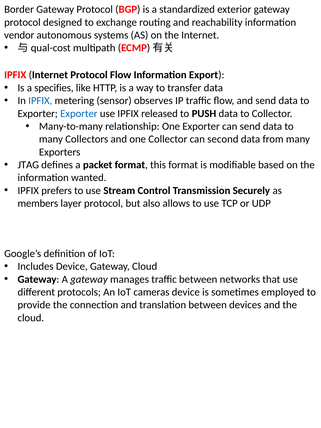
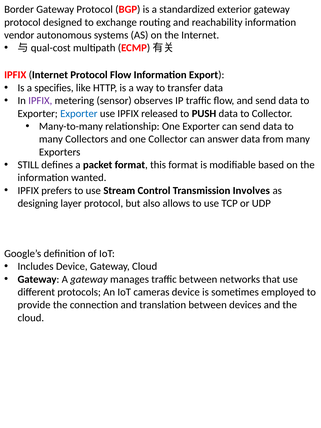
IPFIX at (40, 101) colour: blue -> purple
second: second -> answer
JTAG: JTAG -> STILL
Securely: Securely -> Involves
members: members -> designing
